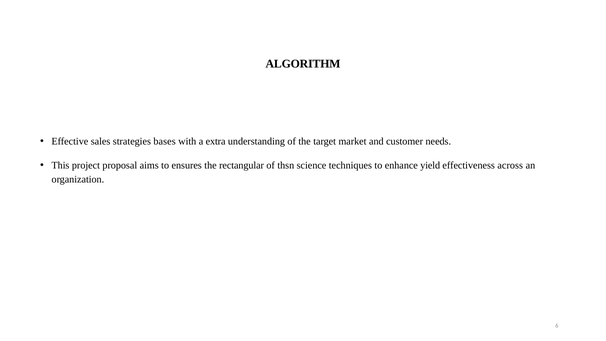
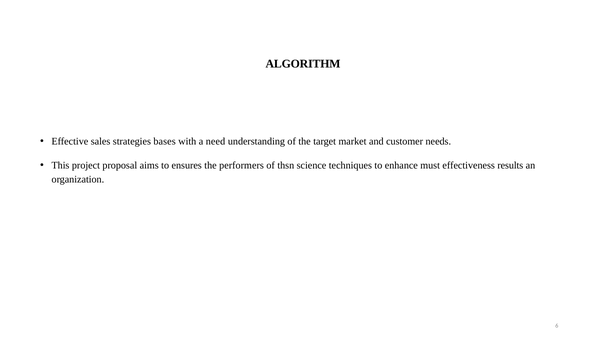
extra: extra -> need
rectangular: rectangular -> performers
yield: yield -> must
across: across -> results
